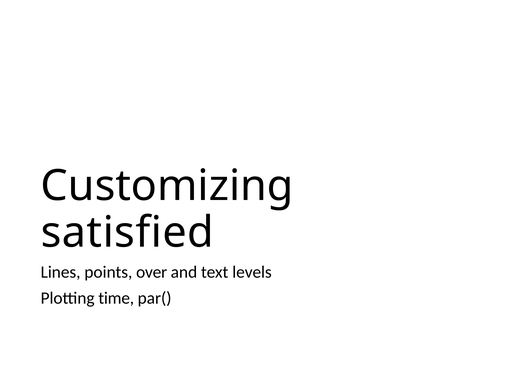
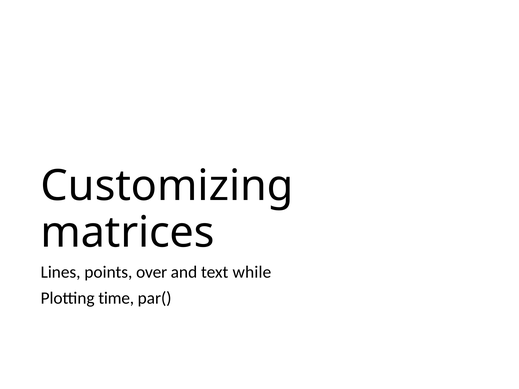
satisfied: satisfied -> matrices
levels: levels -> while
